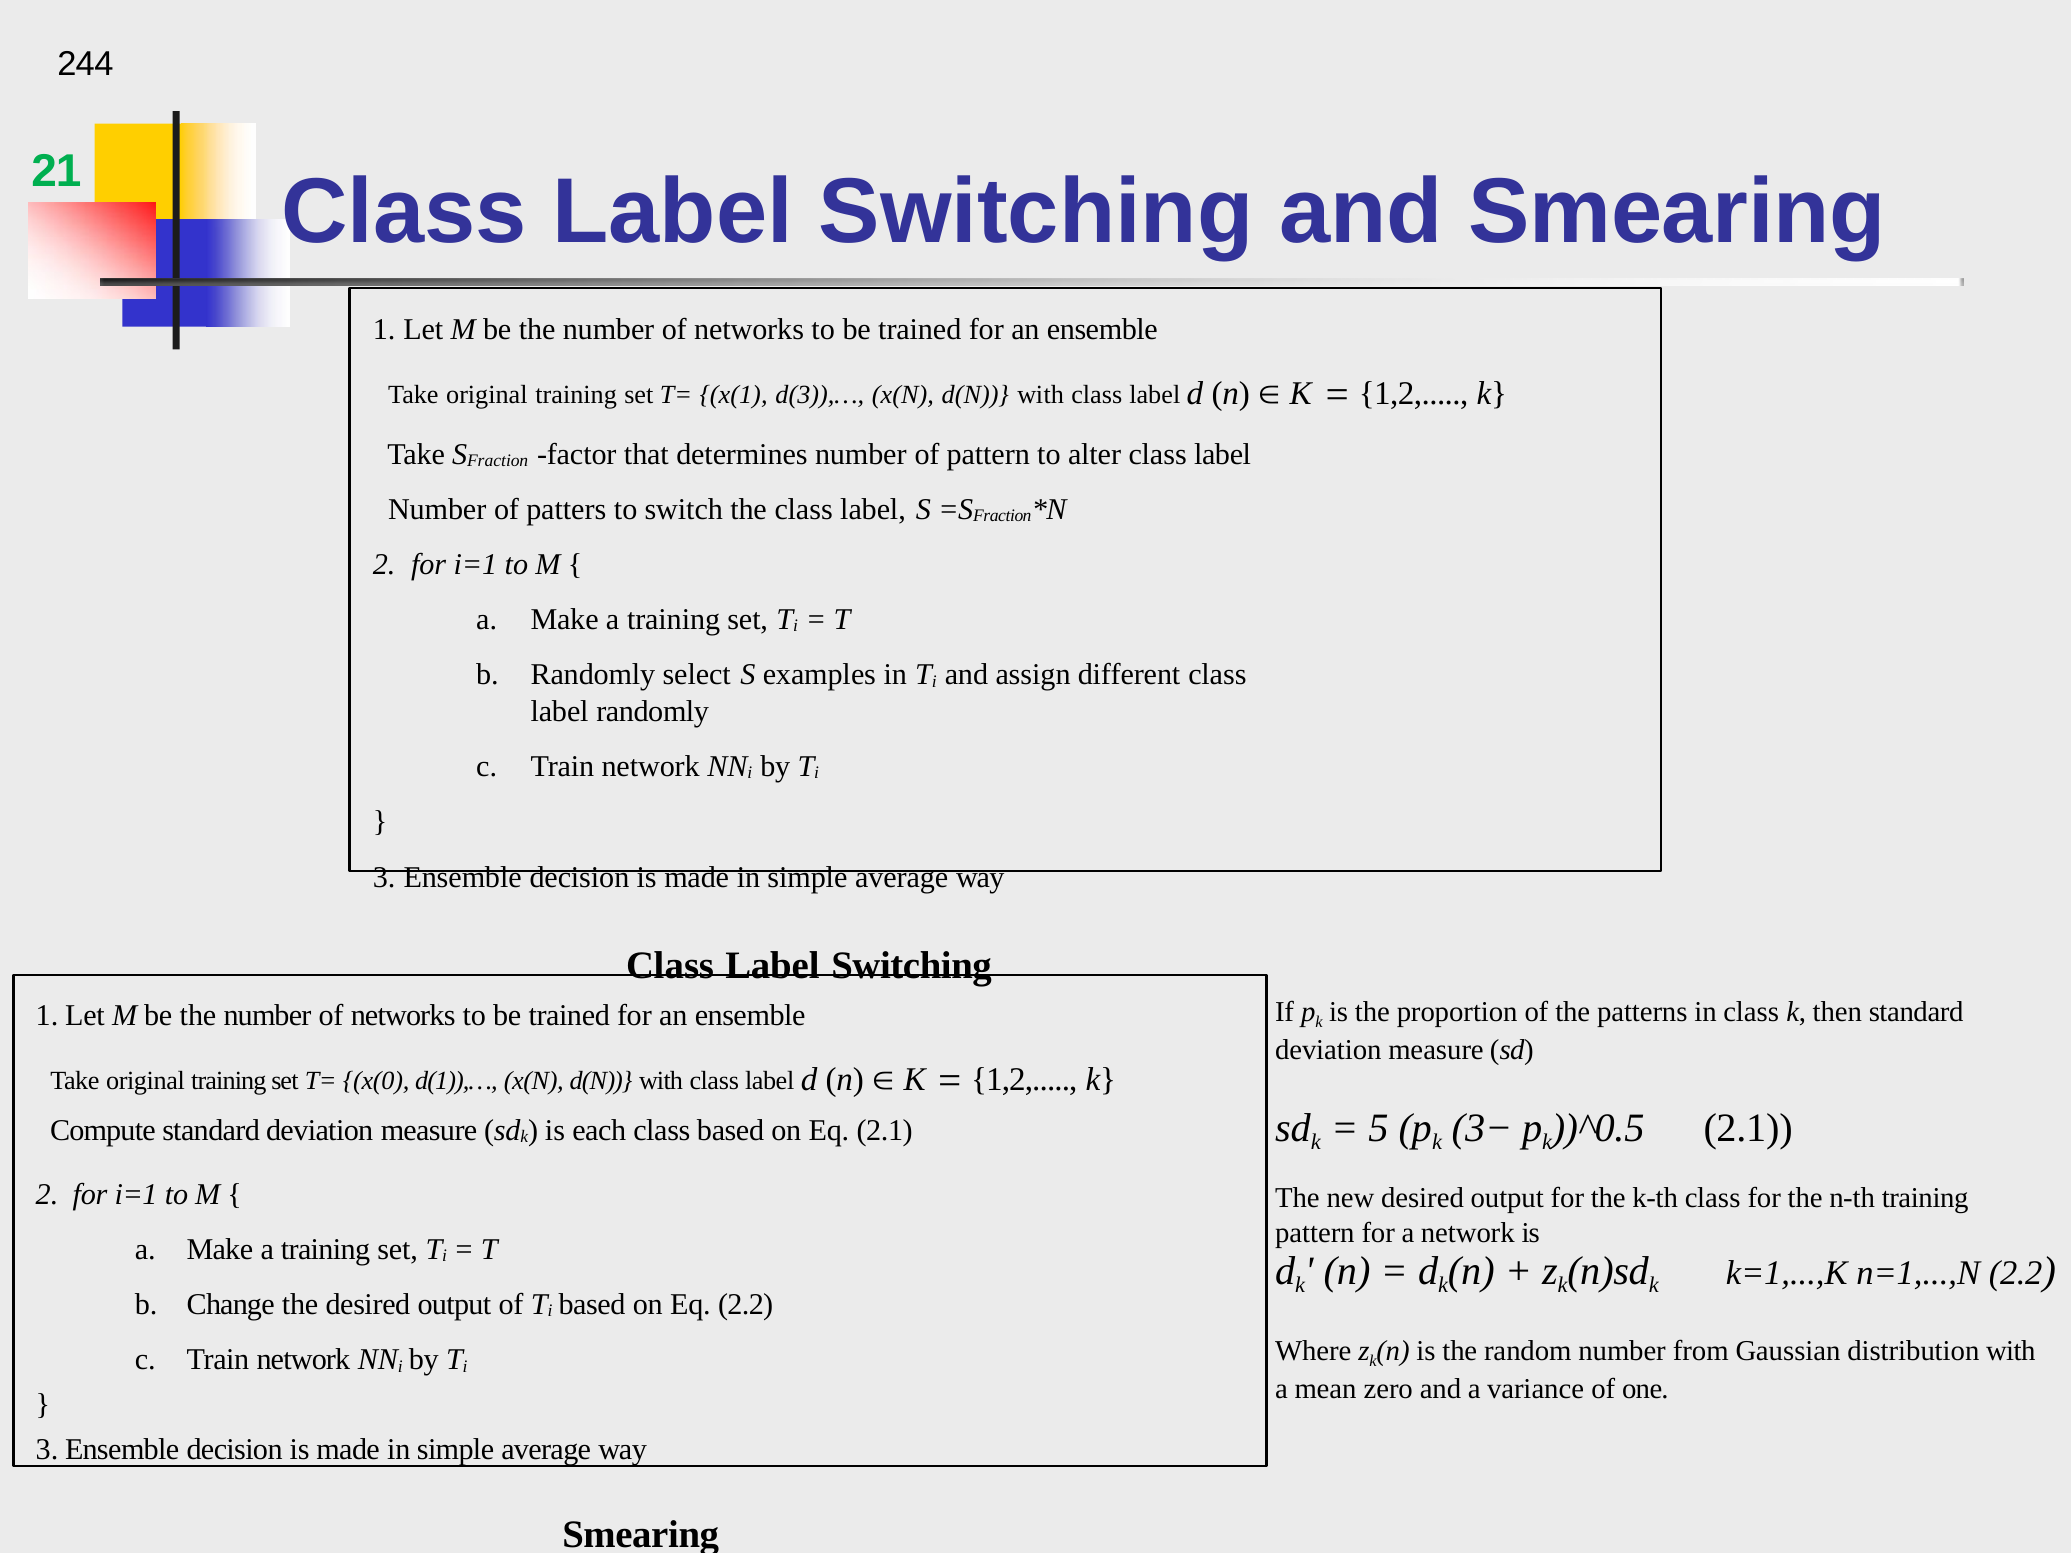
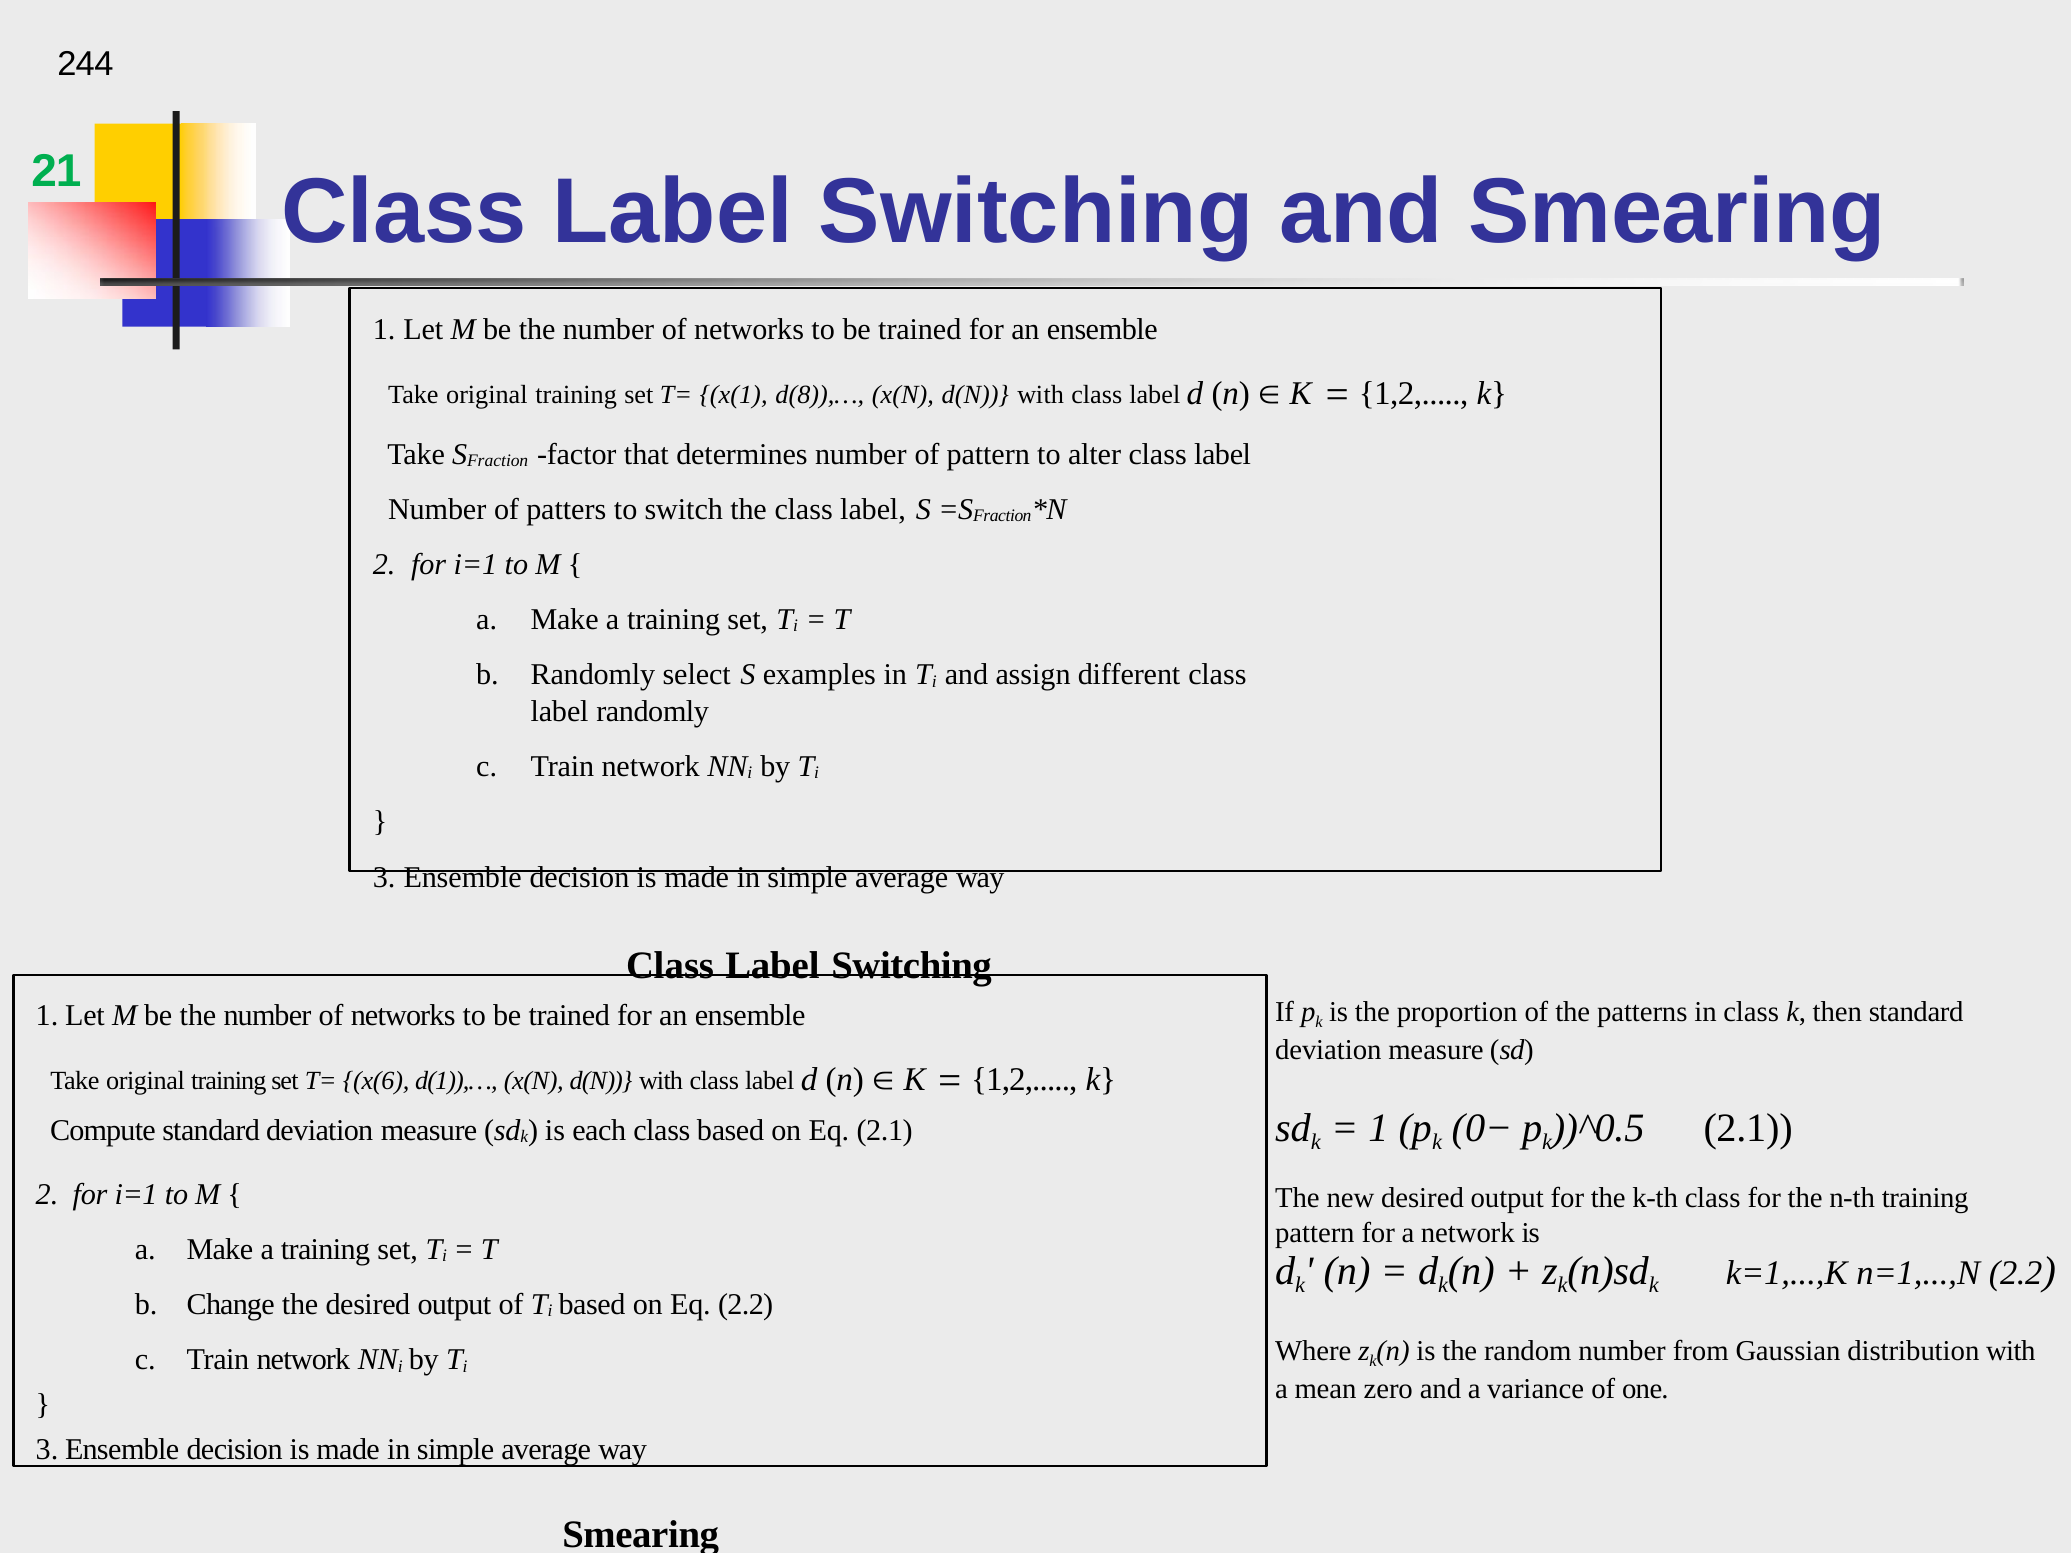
d(3)),…: d(3)),… -> d(8)),…
x(0: x(0 -> x(6
5 at (1378, 1128): 5 -> 1
3−: 3− -> 0−
